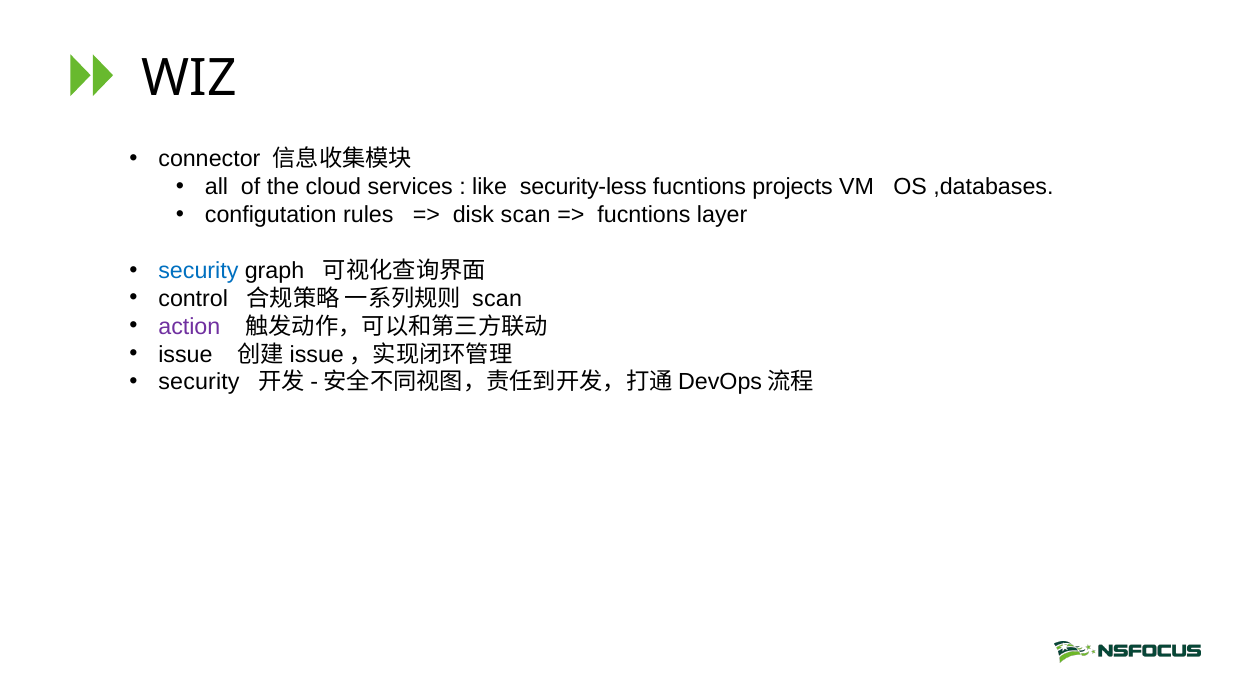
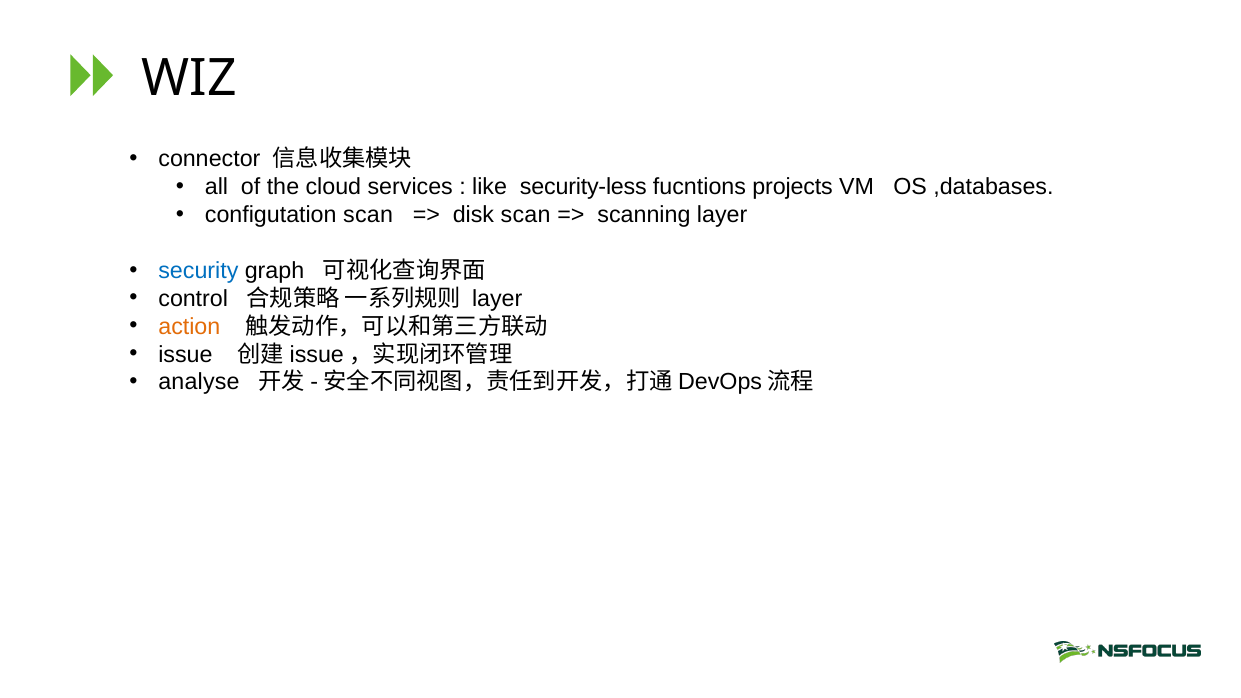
configutation rules: rules -> scan
fucntions at (644, 215): fucntions -> scanning
scan at (497, 299): scan -> layer
action colour: purple -> orange
security at (199, 382): security -> analyse
